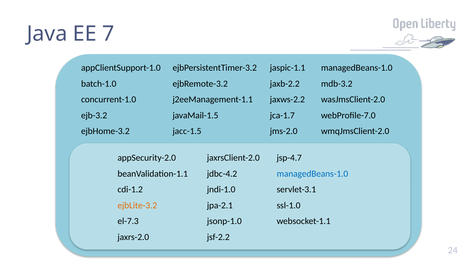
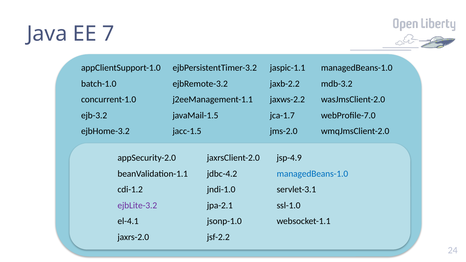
jsp-4.7: jsp-4.7 -> jsp-4.9
ejbLite-3.2 colour: orange -> purple
el-7.3: el-7.3 -> el-4.1
